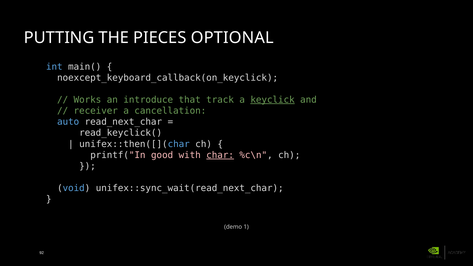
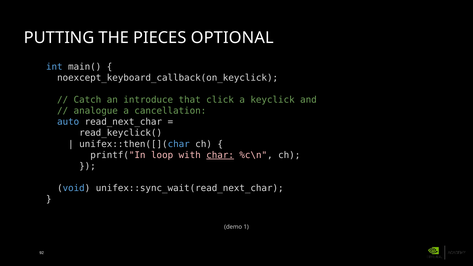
Works: Works -> Catch
track: track -> click
keyclick underline: present -> none
receiver: receiver -> analogue
good: good -> loop
